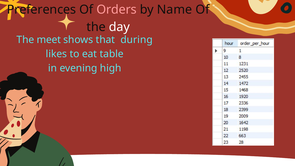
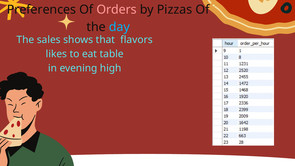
Name: Name -> Pizzas
day colour: white -> light blue
meet: meet -> sales
during: during -> flavors
